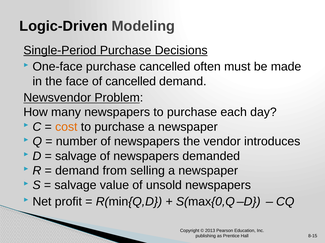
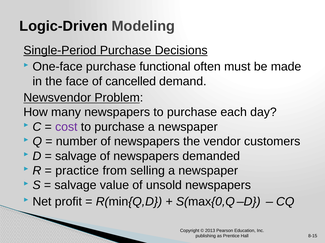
purchase cancelled: cancelled -> functional
cost colour: orange -> purple
introduces: introduces -> customers
demand at (77, 171): demand -> practice
